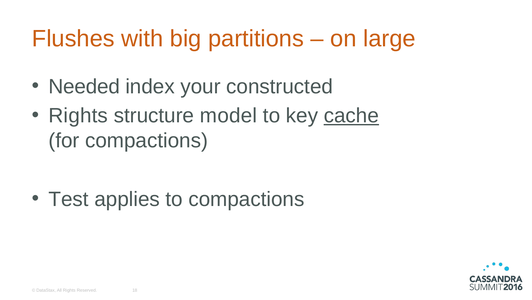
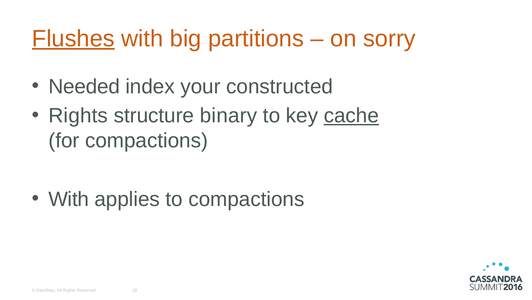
Flushes underline: none -> present
large: large -> sorry
model: model -> binary
Test at (69, 199): Test -> With
